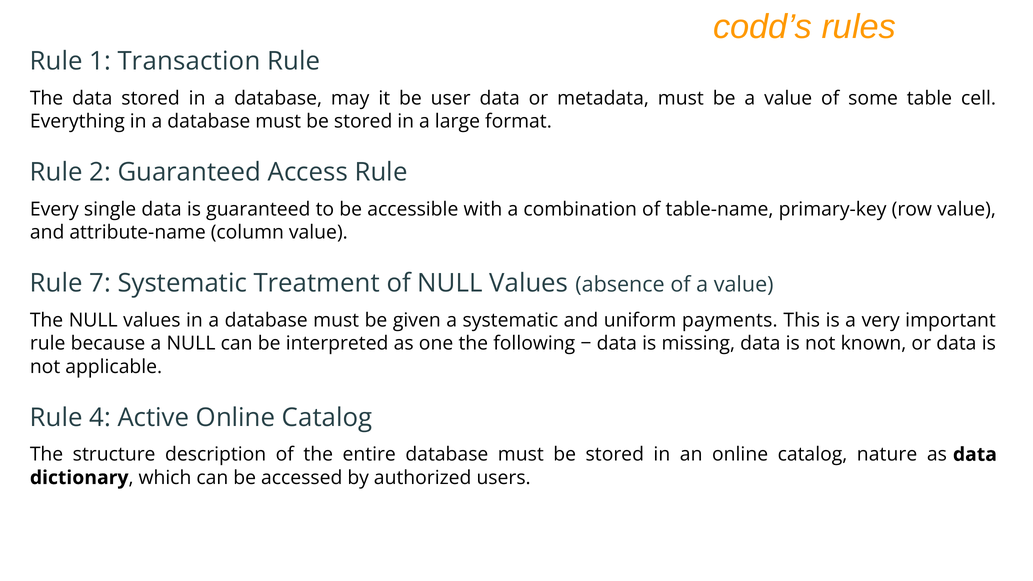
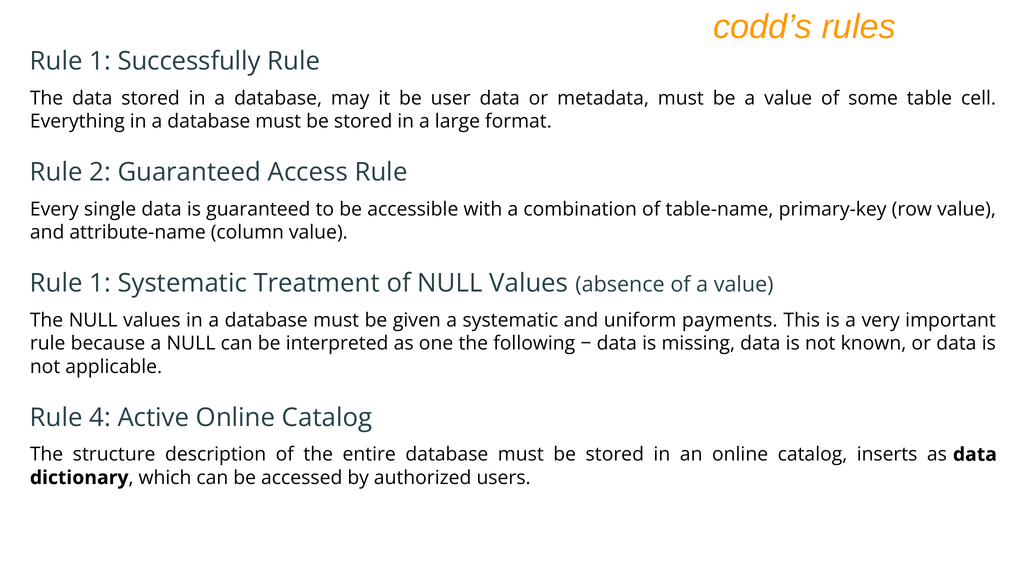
Transaction: Transaction -> Successfully
7 at (100, 283): 7 -> 1
nature: nature -> inserts
